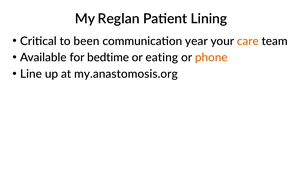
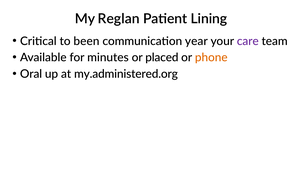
care colour: orange -> purple
bedtime: bedtime -> minutes
eating: eating -> placed
Line: Line -> Oral
my.anastomosis.org: my.anastomosis.org -> my.administered.org
